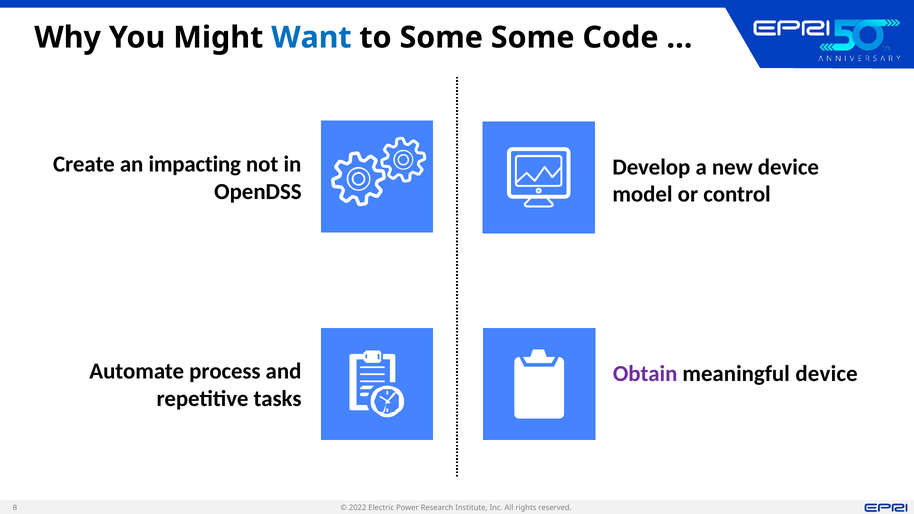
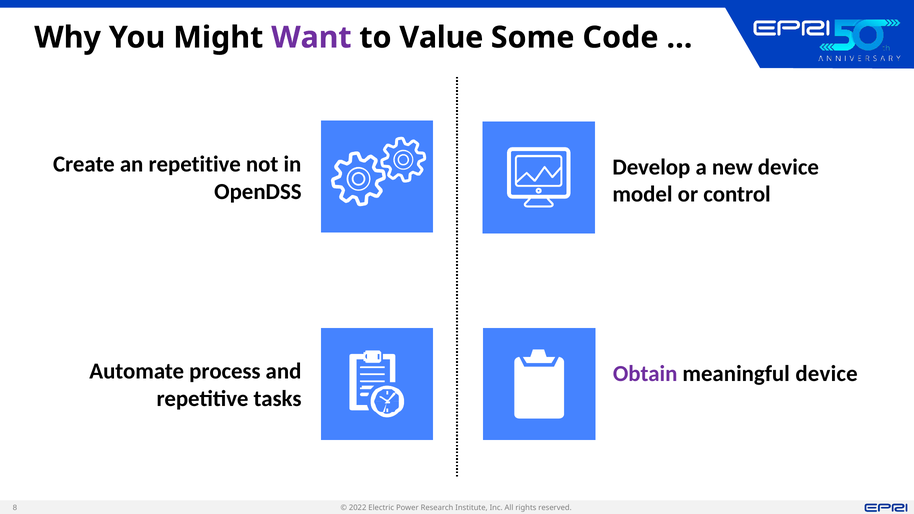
Want colour: blue -> purple
to Some: Some -> Value
an impacting: impacting -> repetitive
